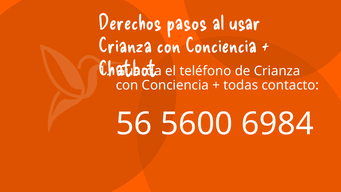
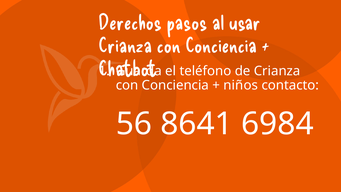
todas: todas -> niños
5600: 5600 -> 8641
